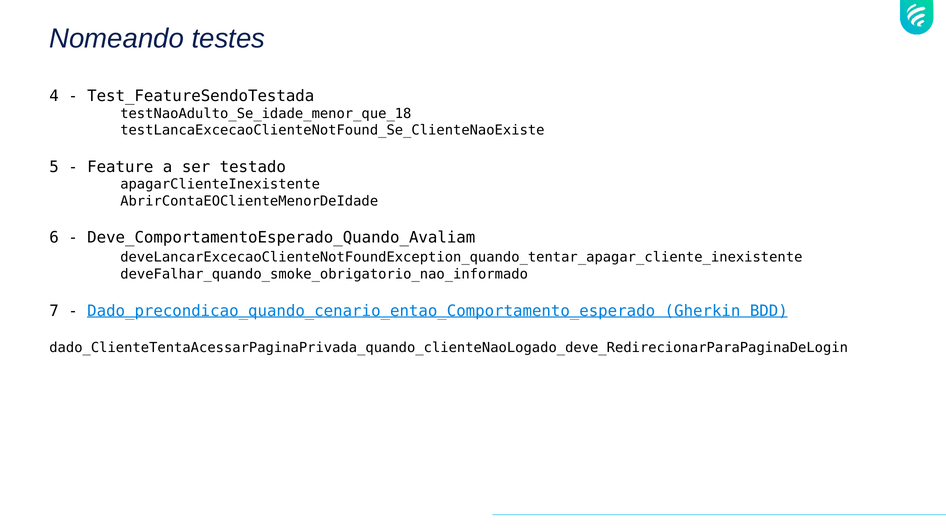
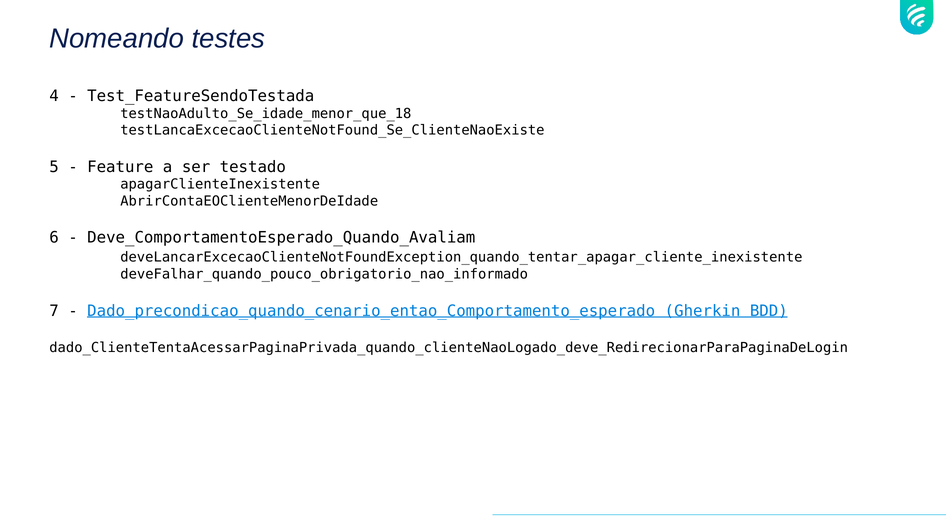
deveFalhar_quando_smoke_obrigatorio_nao_informado: deveFalhar_quando_smoke_obrigatorio_nao_informado -> deveFalhar_quando_pouco_obrigatorio_nao_informado
